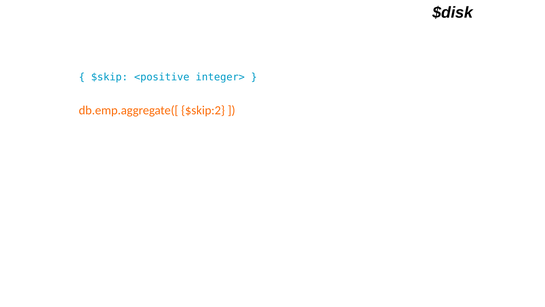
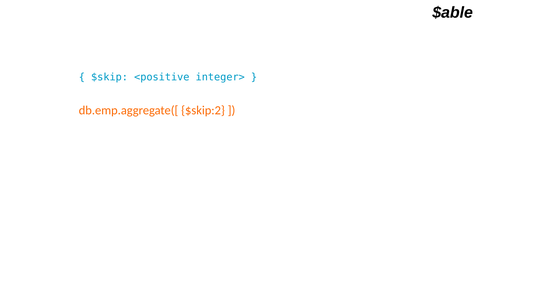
$disk: $disk -> $able
